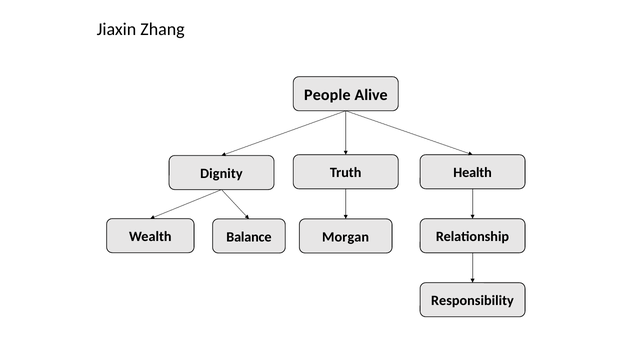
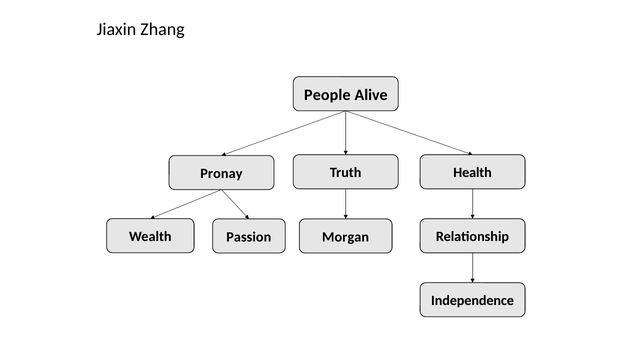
Dignity: Dignity -> Pronay
Balance: Balance -> Passion
Responsibility: Responsibility -> Independence
